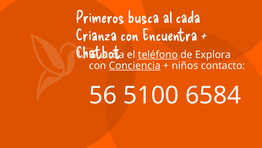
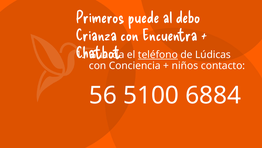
busca: busca -> puede
cada: cada -> debo
Explora: Explora -> Lúdicas
Conciencia underline: present -> none
6584: 6584 -> 6884
